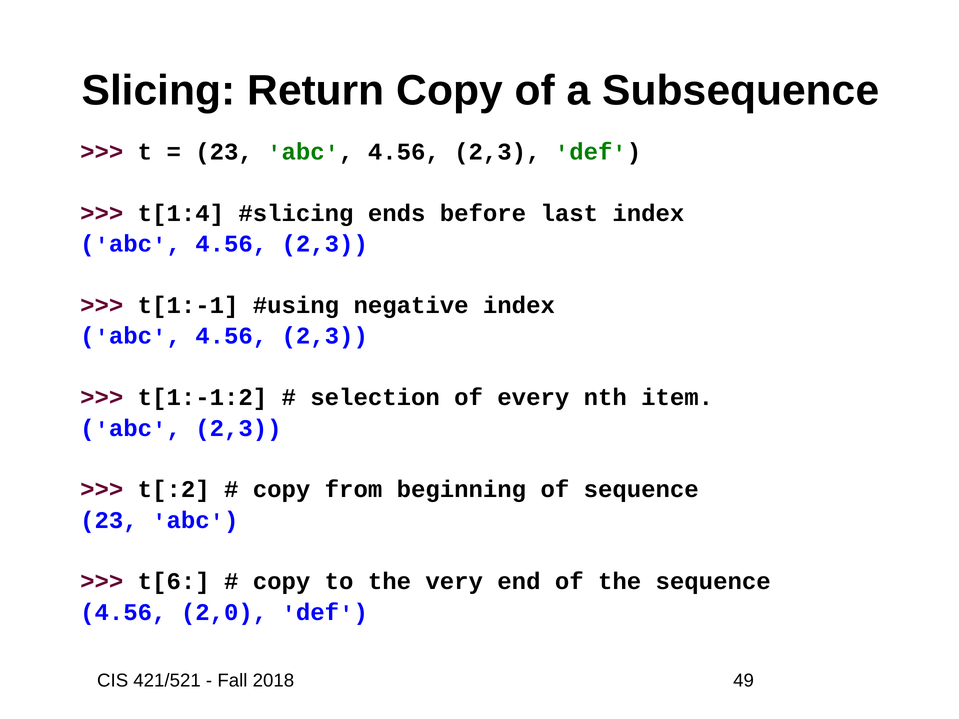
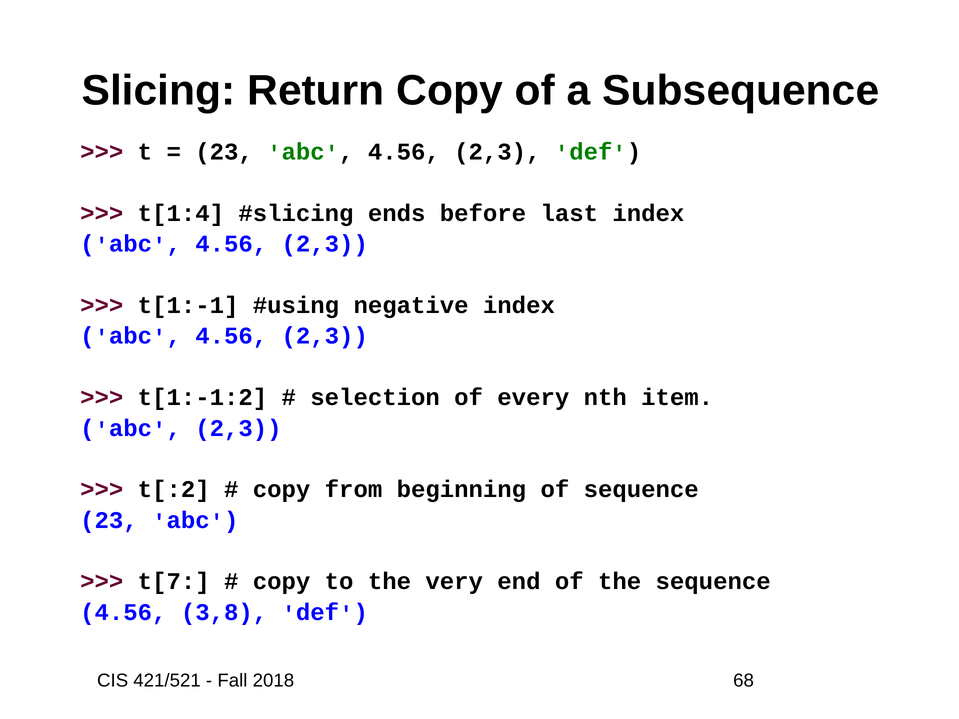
t[6: t[6 -> t[7
2,0: 2,0 -> 3,8
49: 49 -> 68
